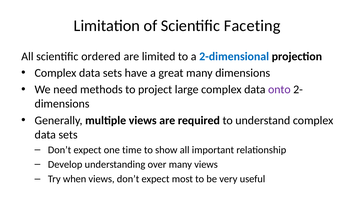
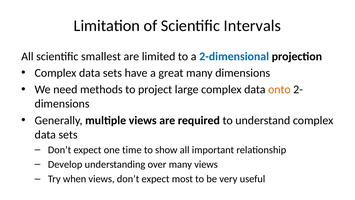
Faceting: Faceting -> Intervals
ordered: ordered -> smallest
onto colour: purple -> orange
